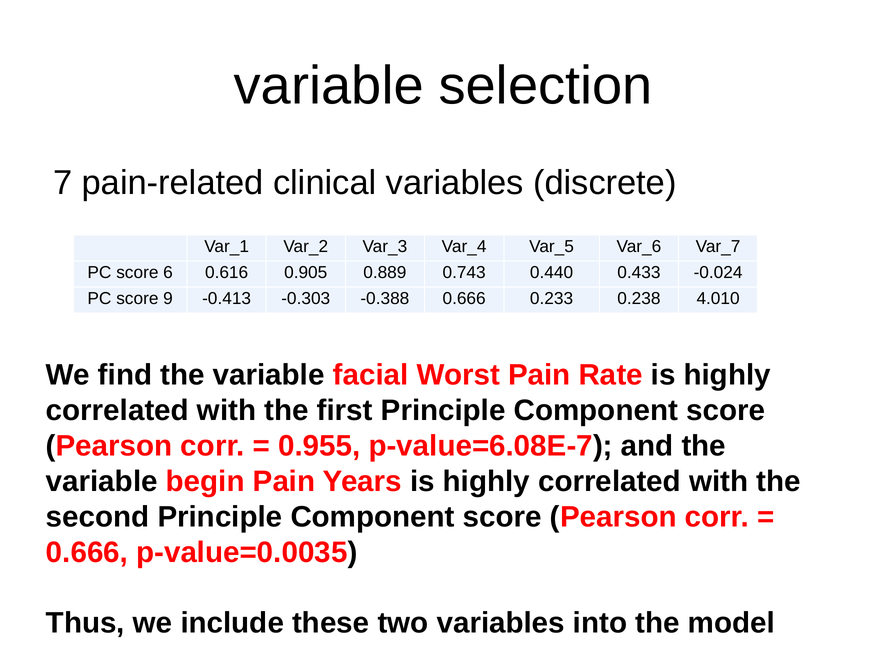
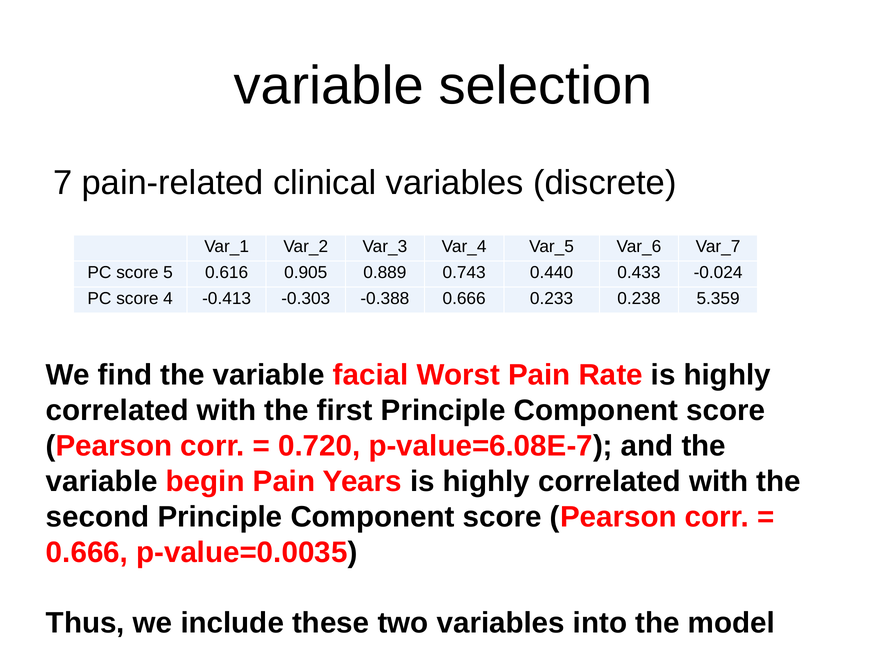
6: 6 -> 5
9: 9 -> 4
4.010: 4.010 -> 5.359
0.955: 0.955 -> 0.720
